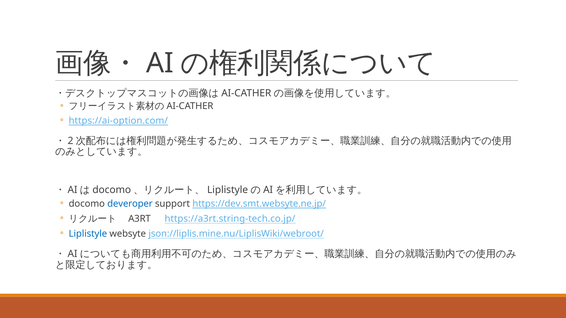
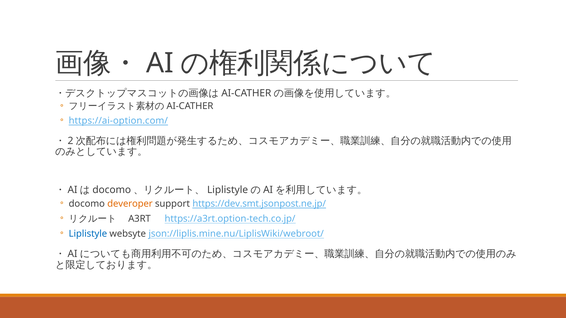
deveroper colour: blue -> orange
https://dev.smt.websyte.ne.jp/: https://dev.smt.websyte.ne.jp/ -> https://dev.smt.jsonpost.ne.jp/
https://a3rt.string-tech.co.jp/: https://a3rt.string-tech.co.jp/ -> https://a3rt.option-tech.co.jp/
